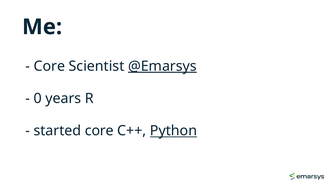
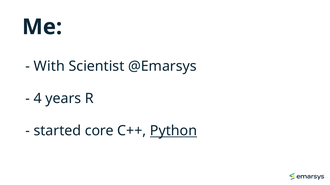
Core at (49, 66): Core -> With
@Emarsys underline: present -> none
0: 0 -> 4
